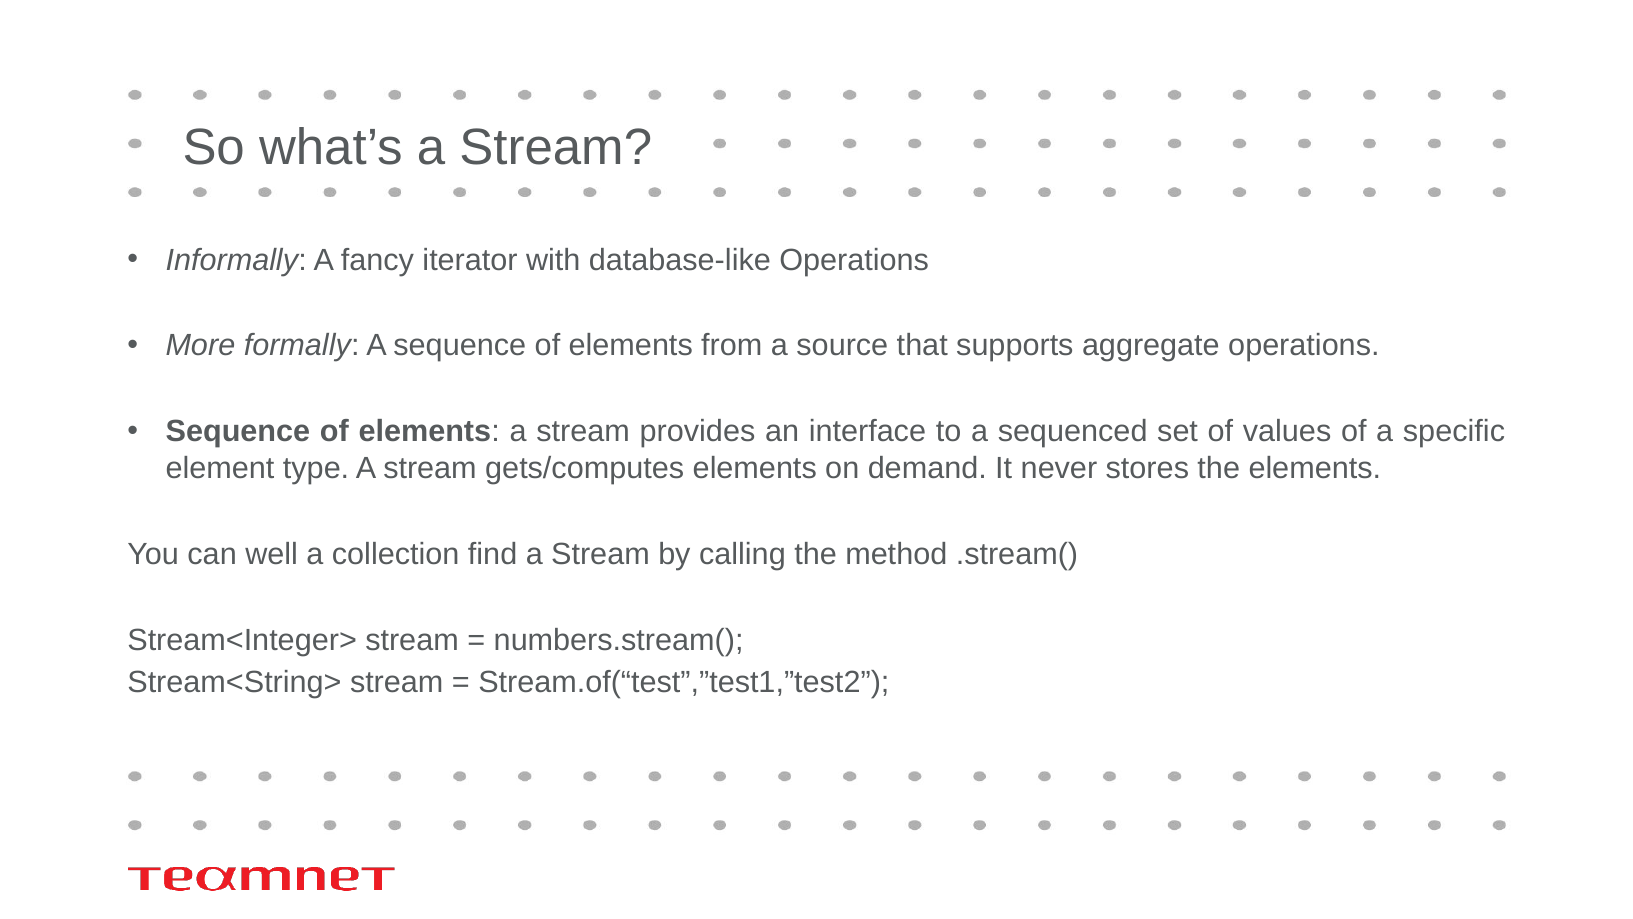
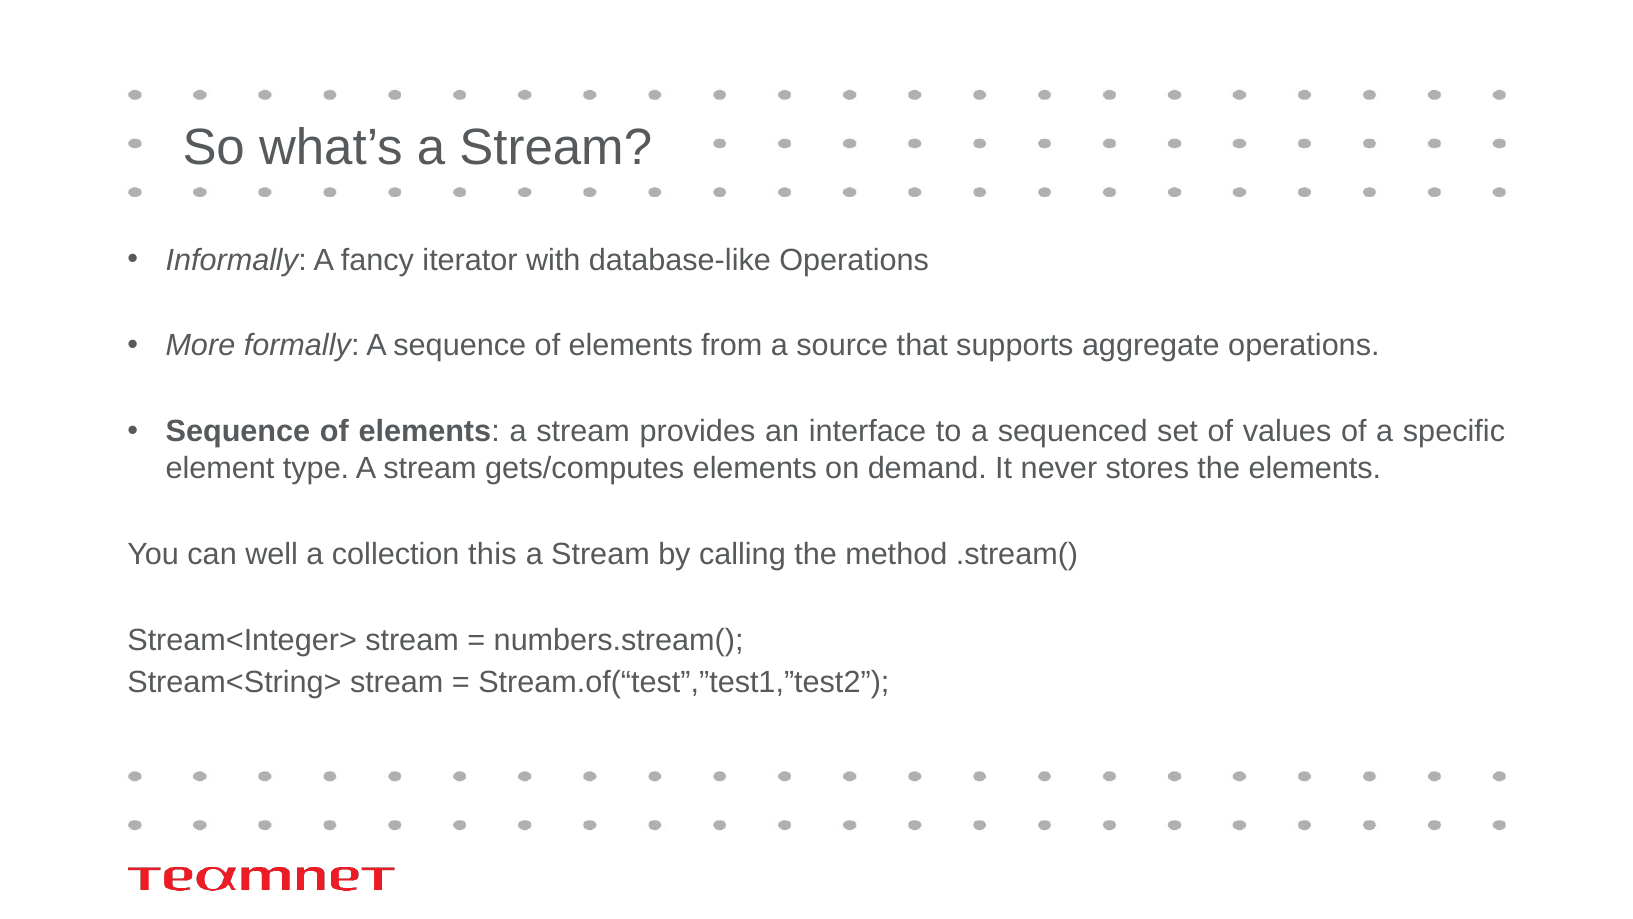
find: find -> this
